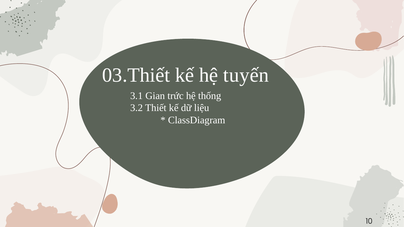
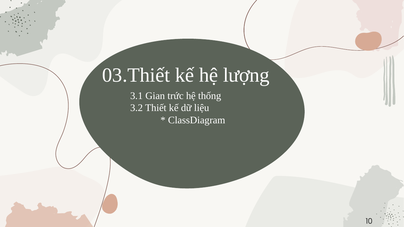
tuyến: tuyến -> lượng
